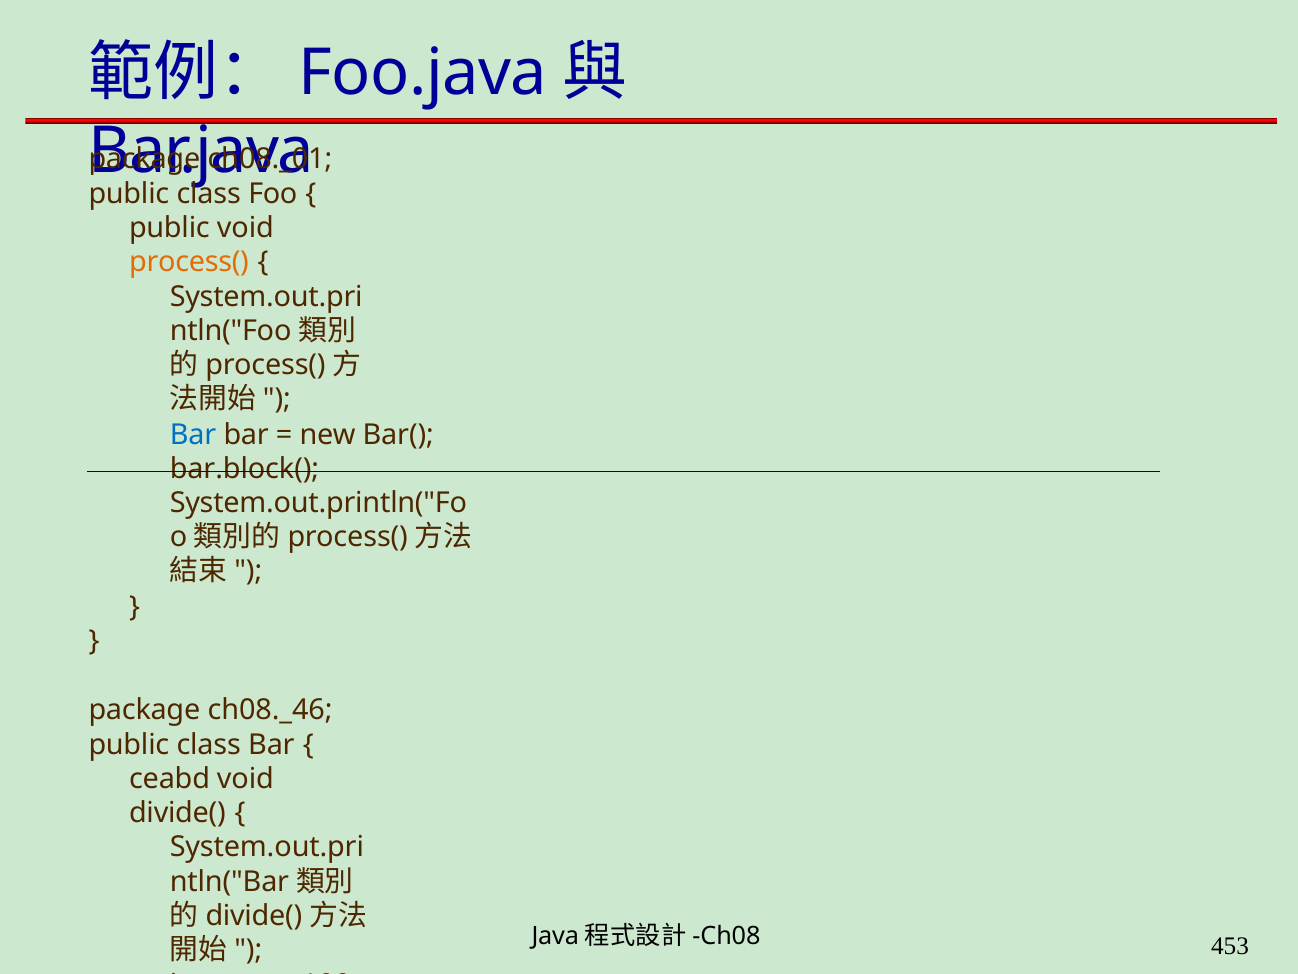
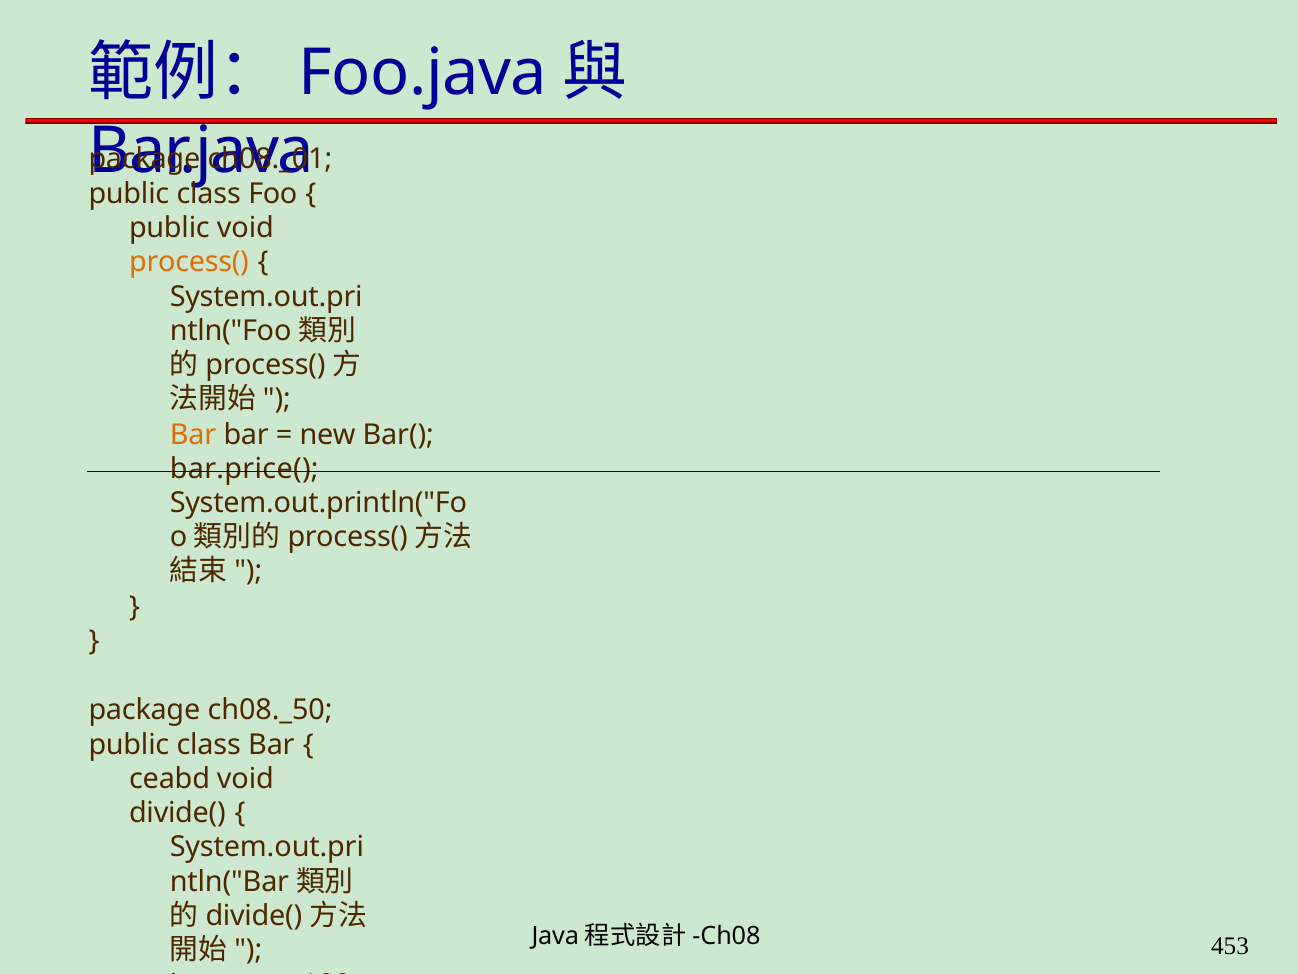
Bar at (193, 435) colour: blue -> orange
bar.block(: bar.block( -> bar.price(
ch08._46: ch08._46 -> ch08._50
